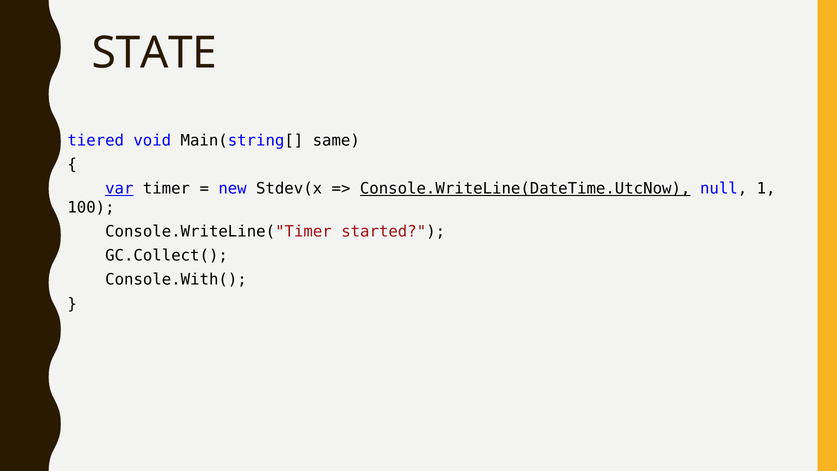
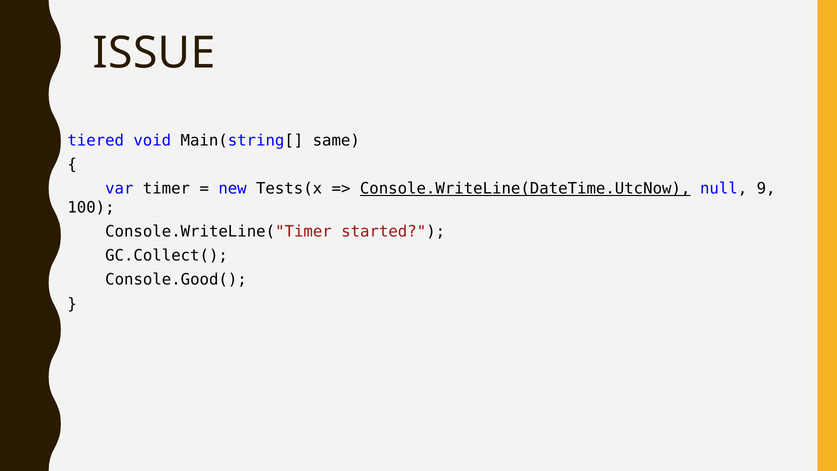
STATE: STATE -> ISSUE
var underline: present -> none
Stdev(x: Stdev(x -> Tests(x
1: 1 -> 9
Console.With(: Console.With( -> Console.Good(
